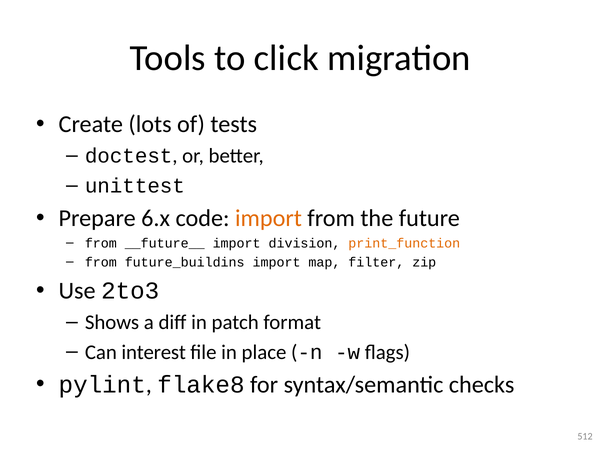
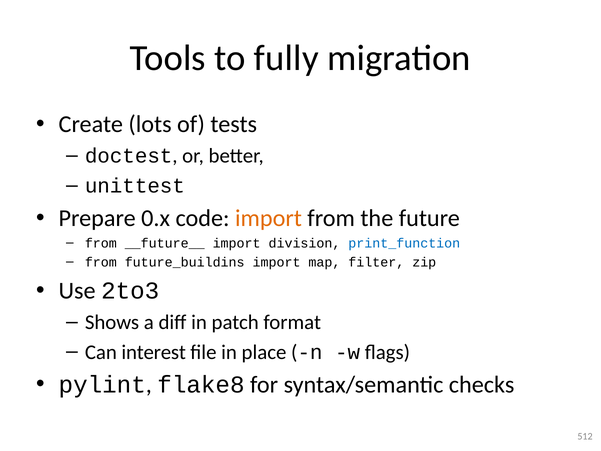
click: click -> fully
6.x: 6.x -> 0.x
print_function colour: orange -> blue
